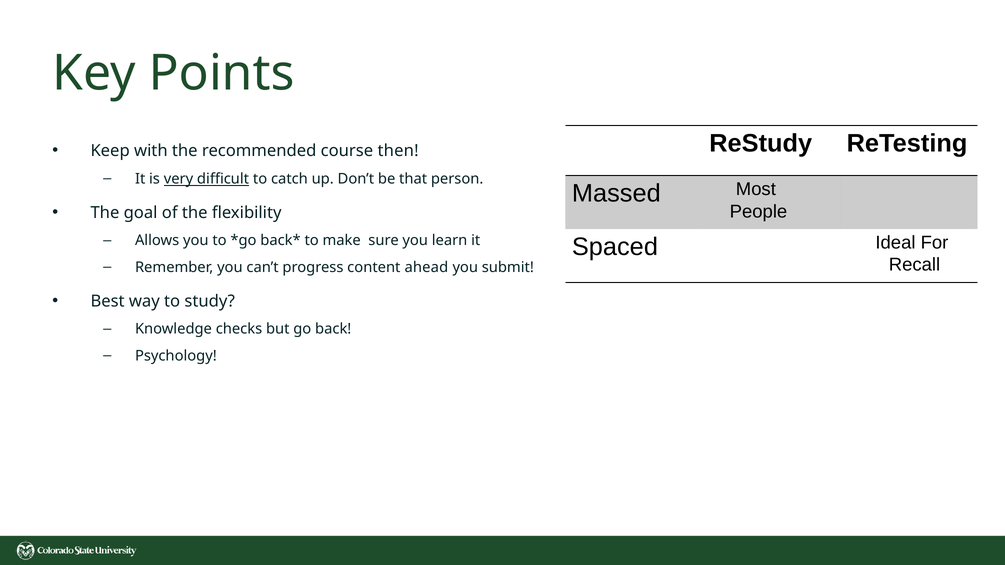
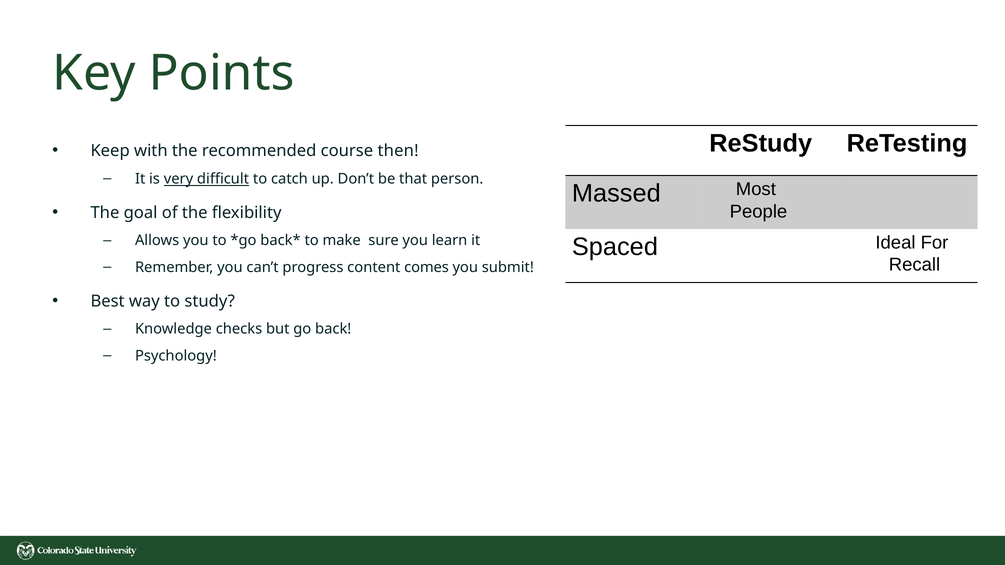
ahead: ahead -> comes
